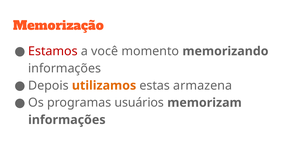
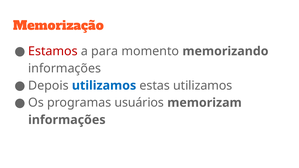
você: você -> para
utilizamos at (104, 86) colour: orange -> blue
estas armazena: armazena -> utilizamos
